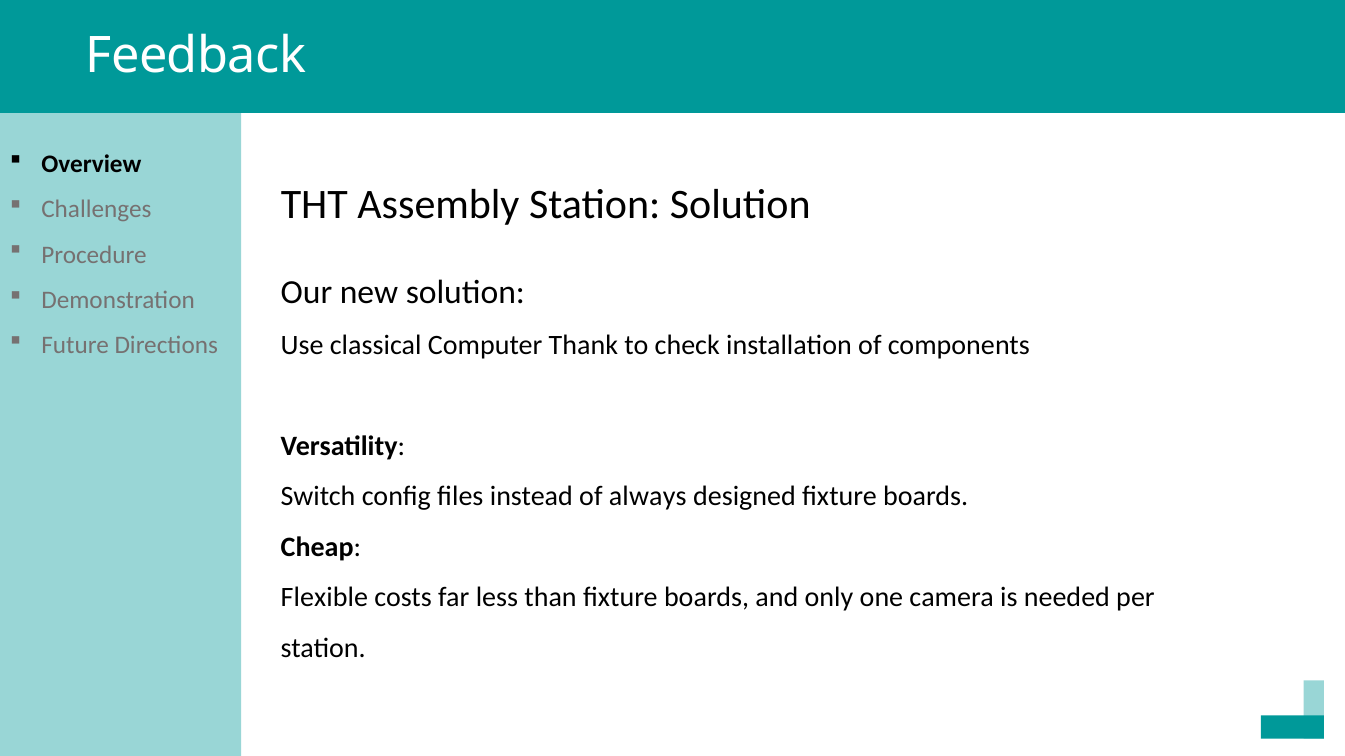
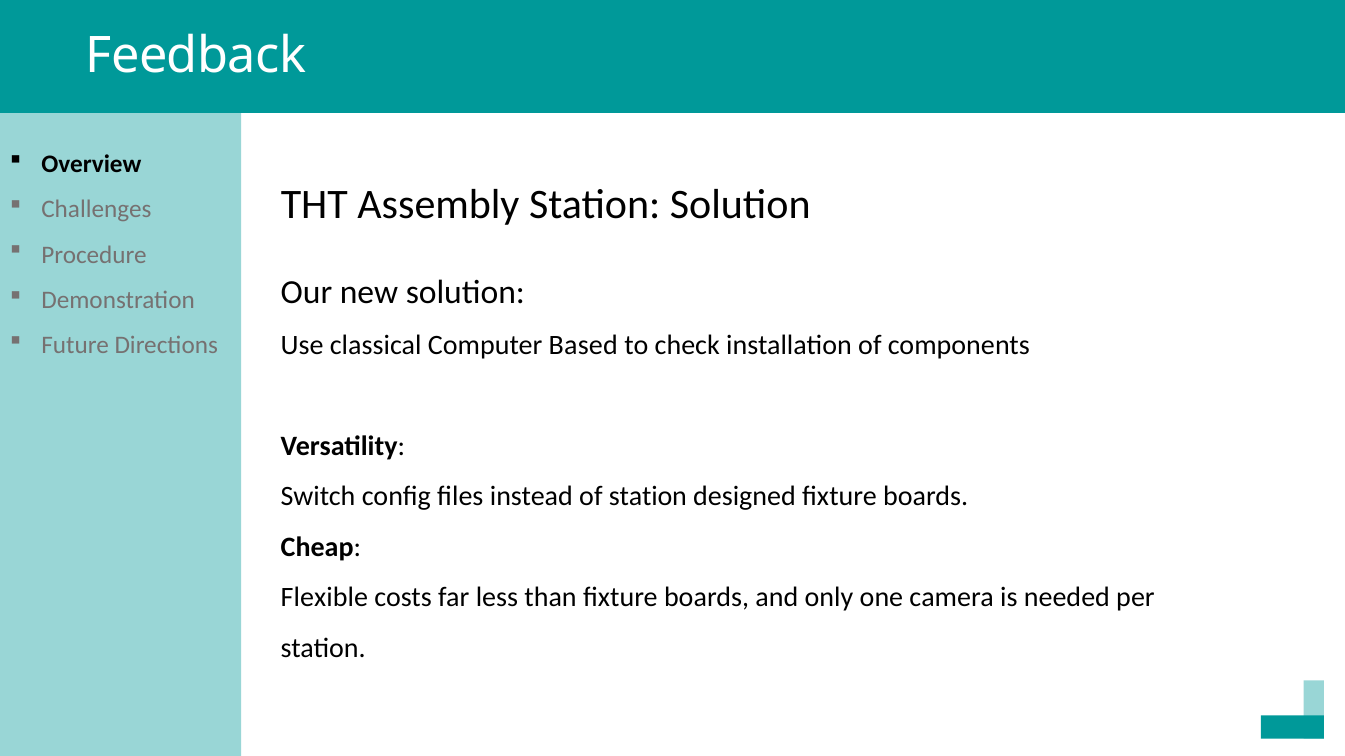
Thank: Thank -> Based
of always: always -> station
